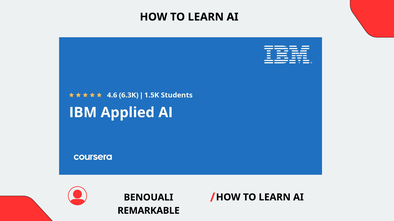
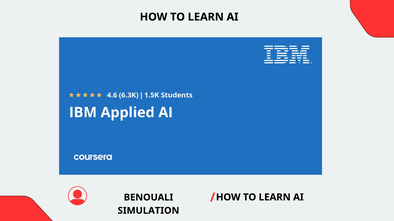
REMARKABLE: REMARKABLE -> SIMULATION
